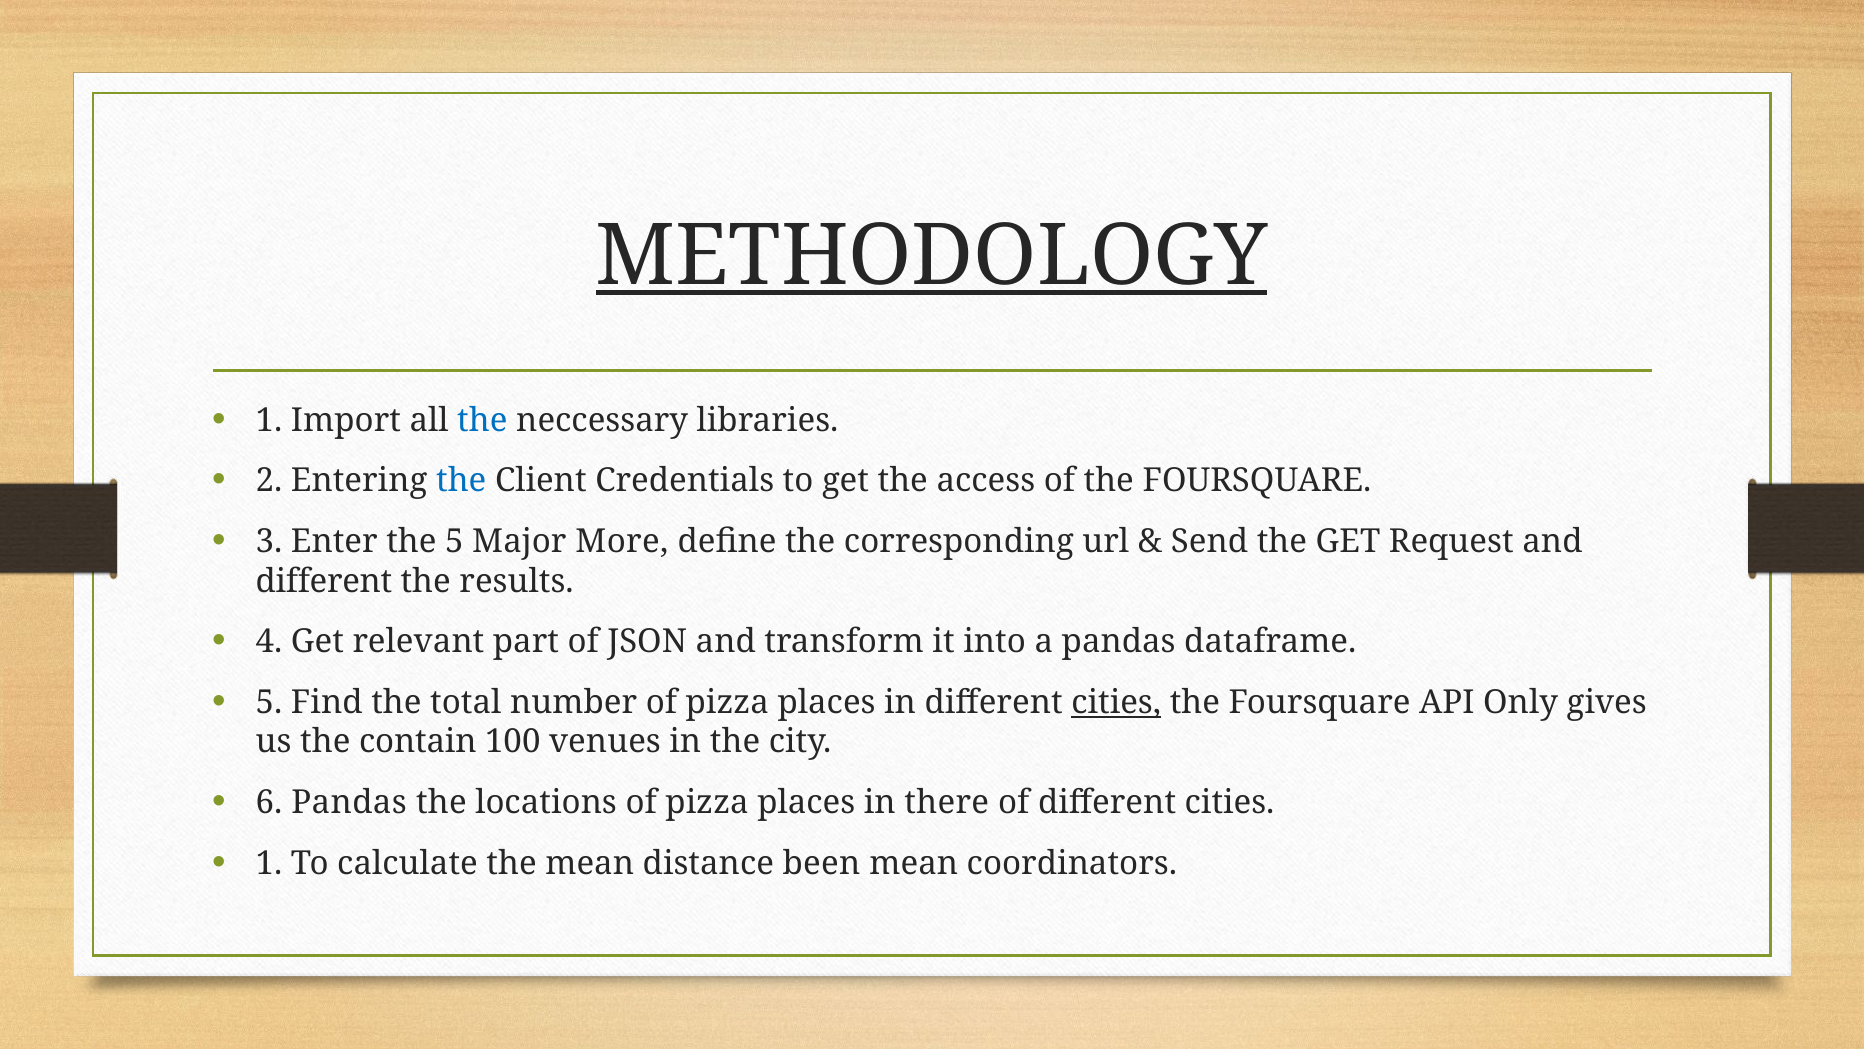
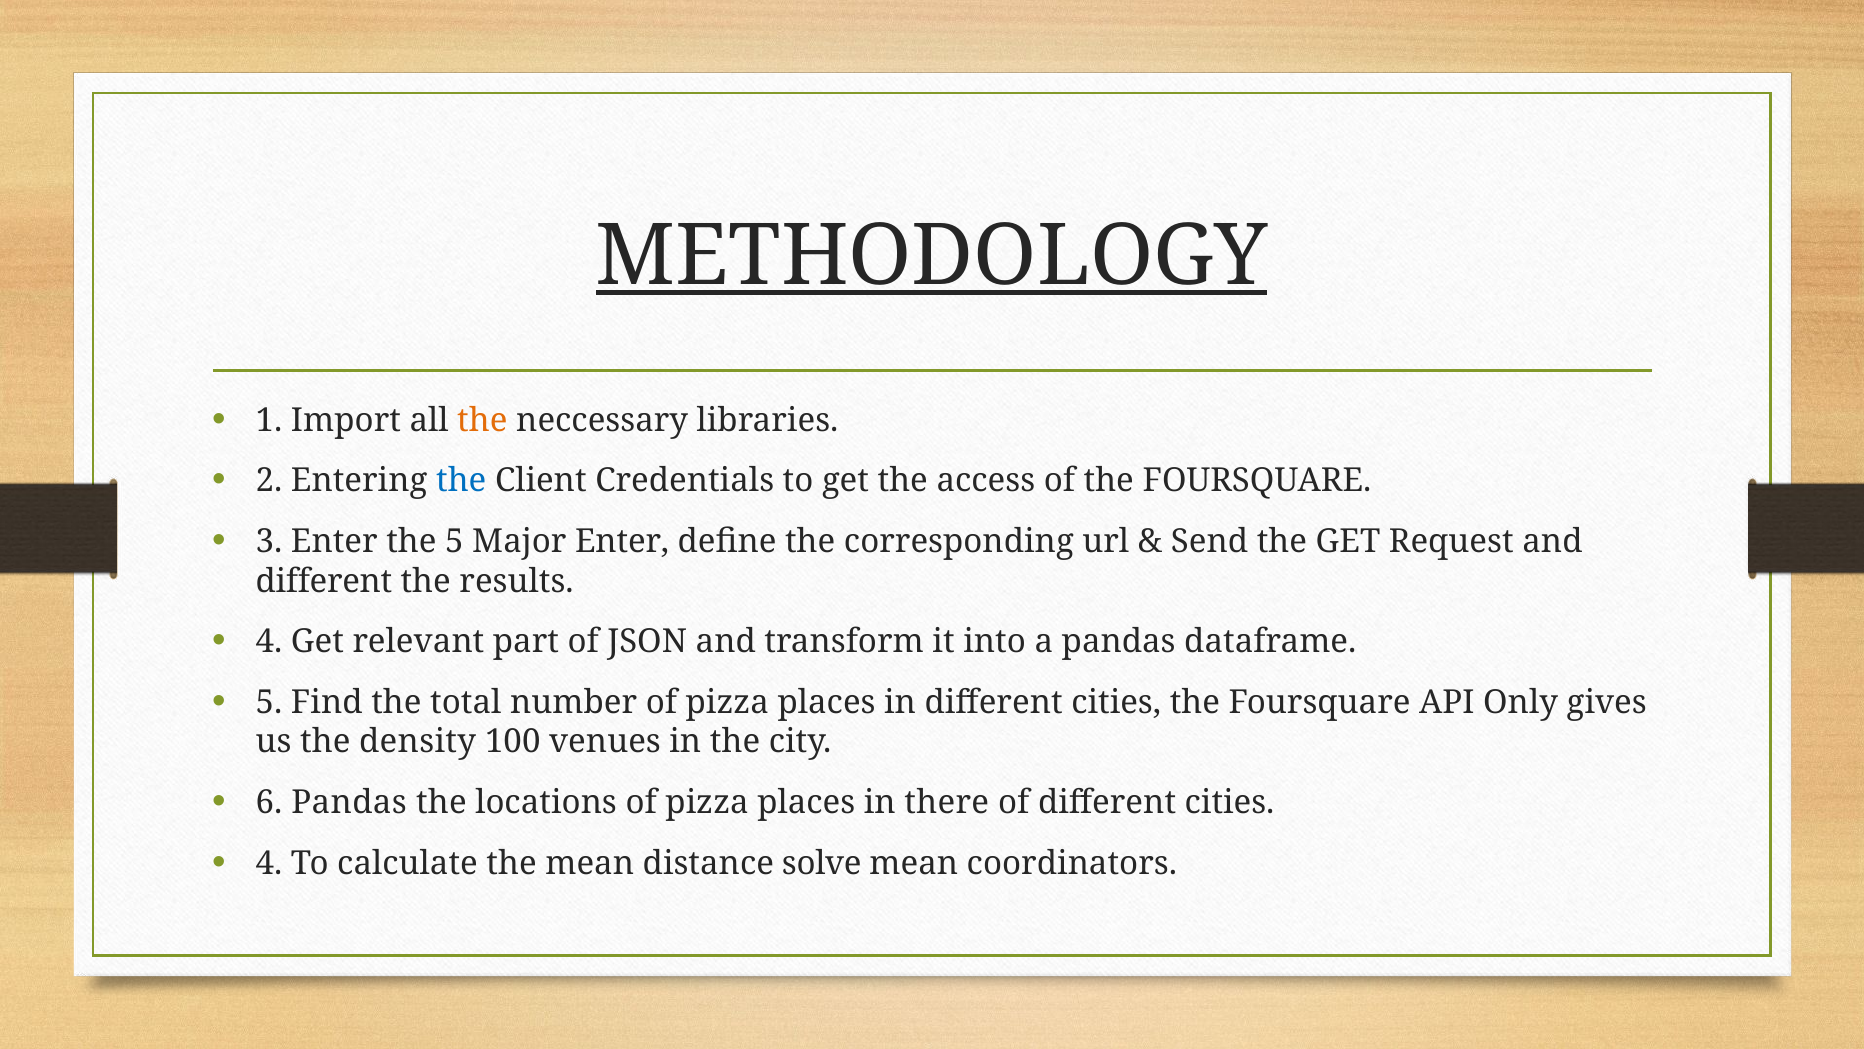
the at (482, 420) colour: blue -> orange
Major More: More -> Enter
cities at (1116, 702) underline: present -> none
contain: contain -> density
1 at (269, 863): 1 -> 4
been: been -> solve
